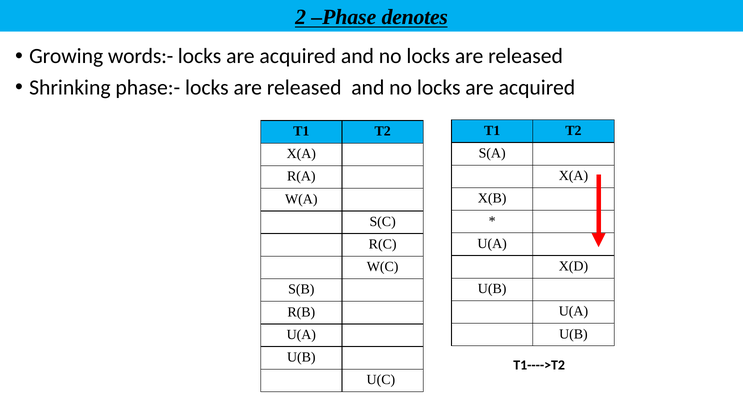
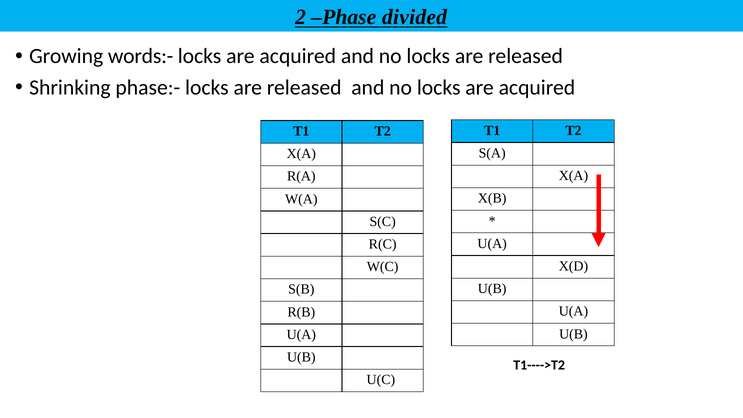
denotes: denotes -> divided
